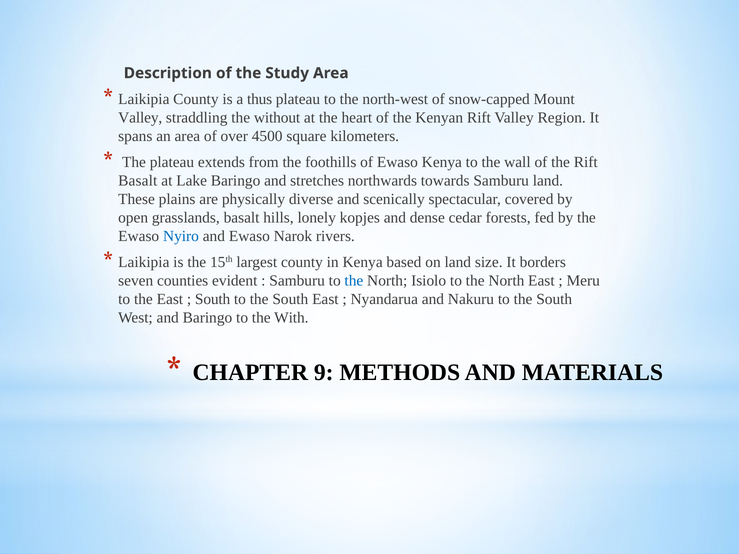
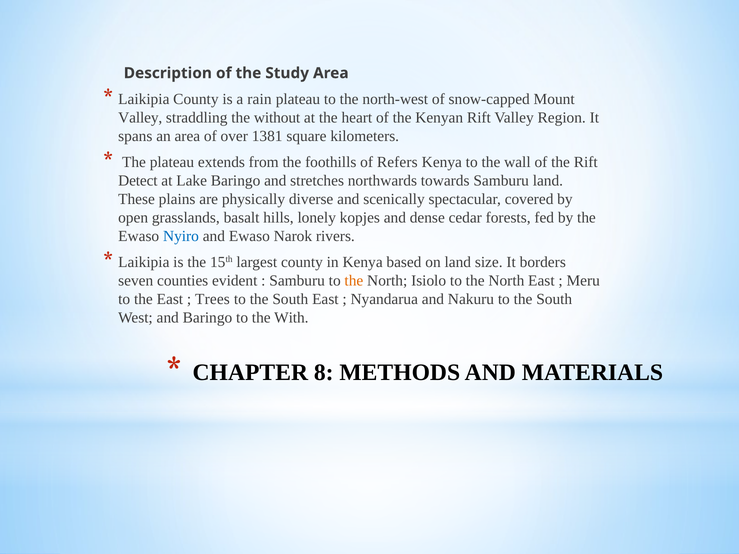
thus: thus -> rain
4500: 4500 -> 1381
of Ewaso: Ewaso -> Refers
Basalt at (138, 181): Basalt -> Detect
the at (354, 281) colour: blue -> orange
South at (213, 299): South -> Trees
9: 9 -> 8
